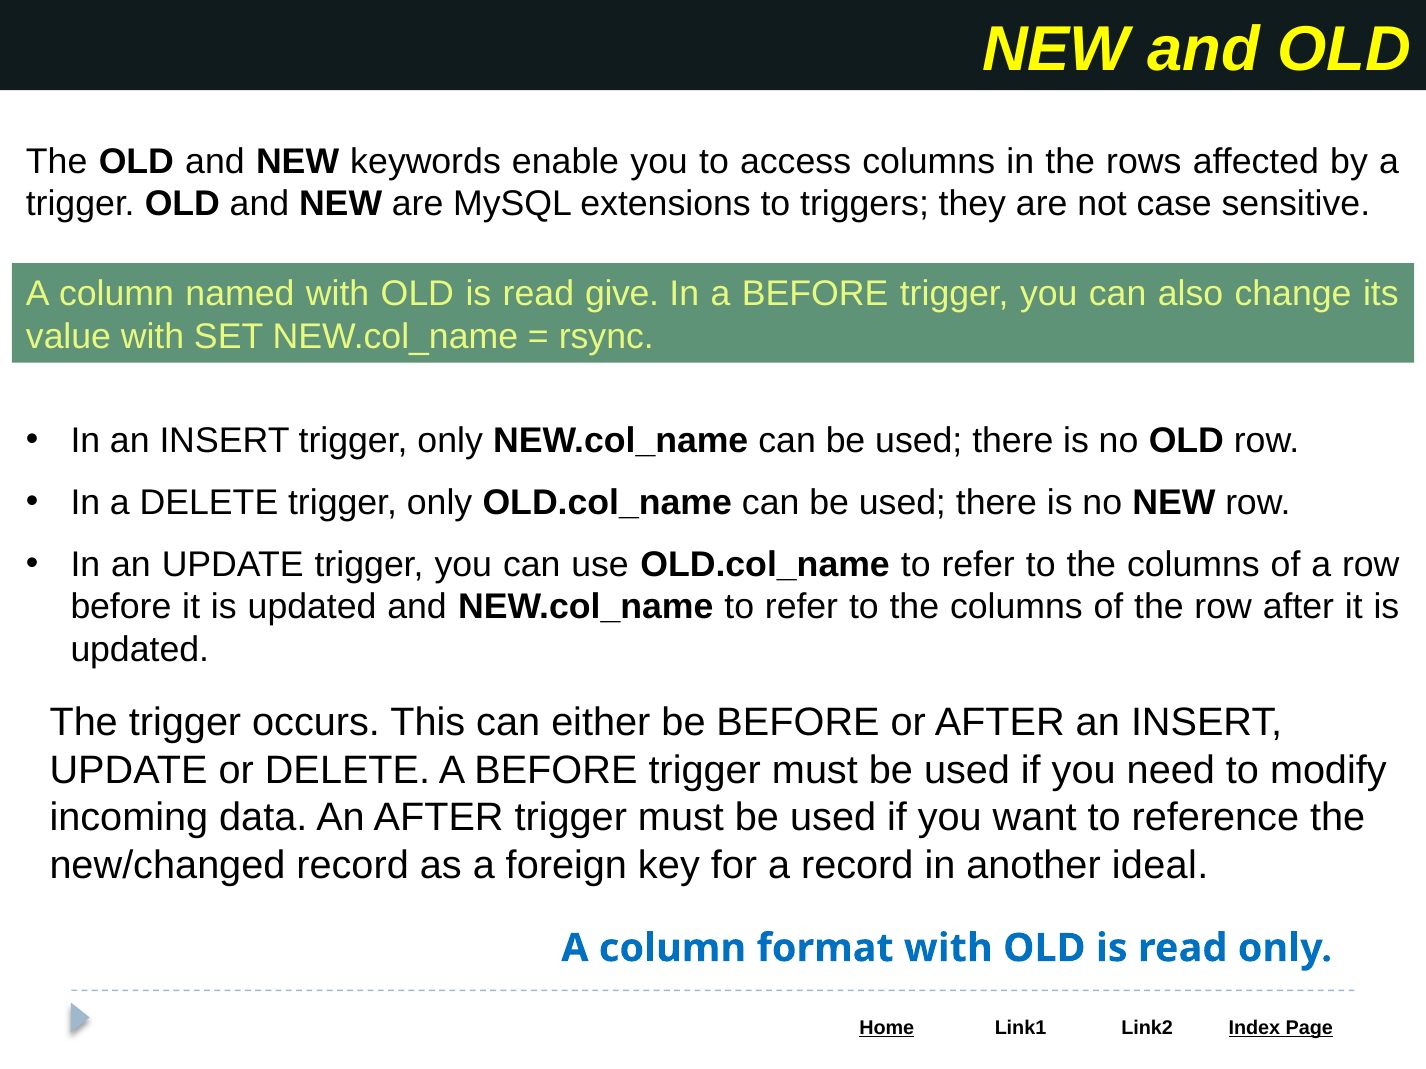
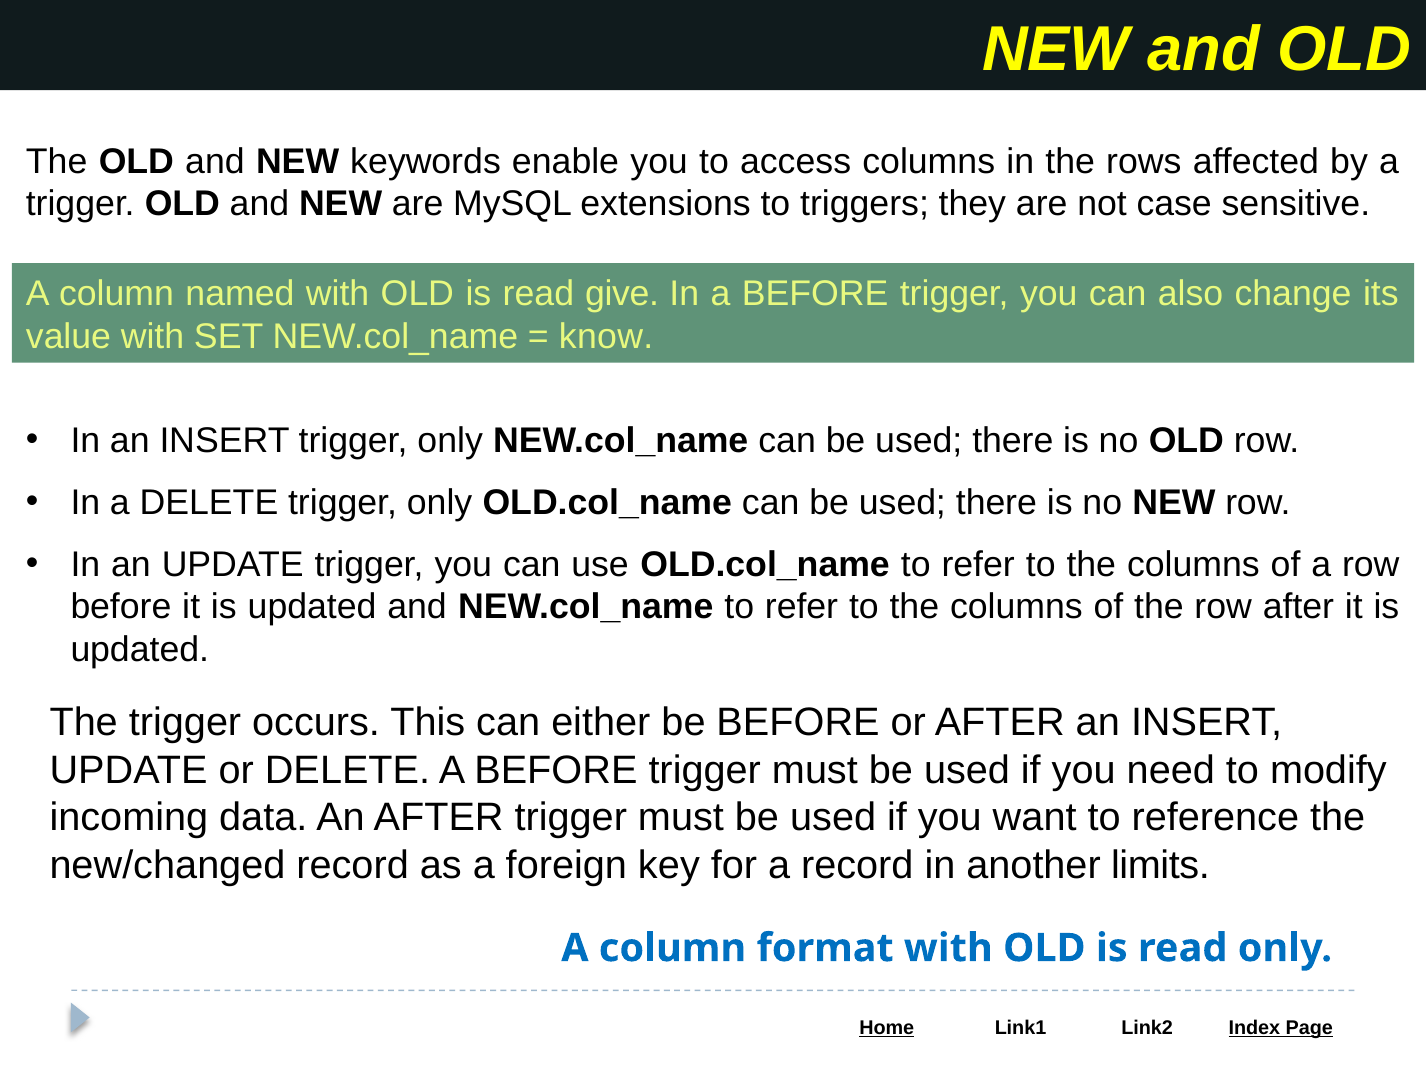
rsync: rsync -> know
ideal: ideal -> limits
